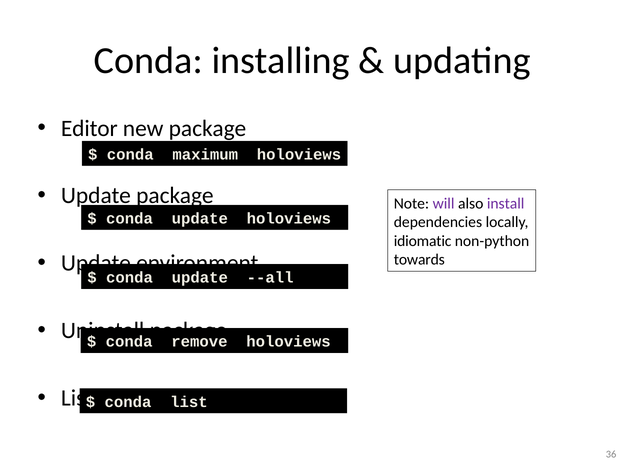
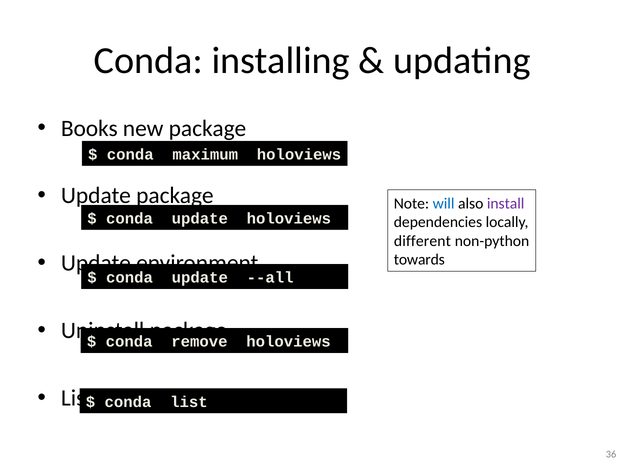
Editor: Editor -> Books
will colour: purple -> blue
idiomatic: idiomatic -> different
